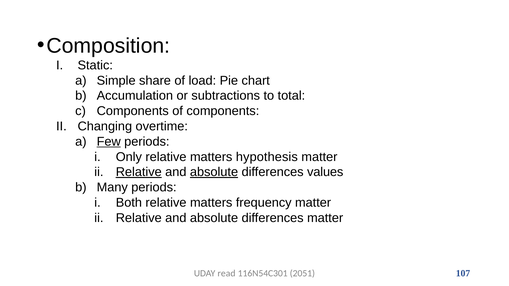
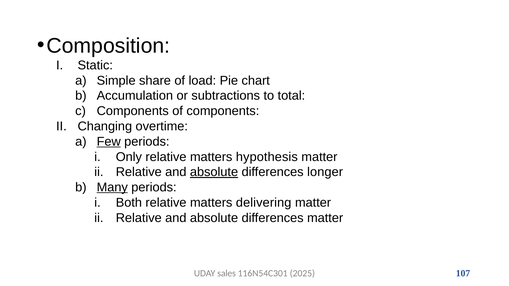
Relative at (139, 172) underline: present -> none
values: values -> longer
Many underline: none -> present
frequency: frequency -> delivering
read: read -> sales
2051: 2051 -> 2025
